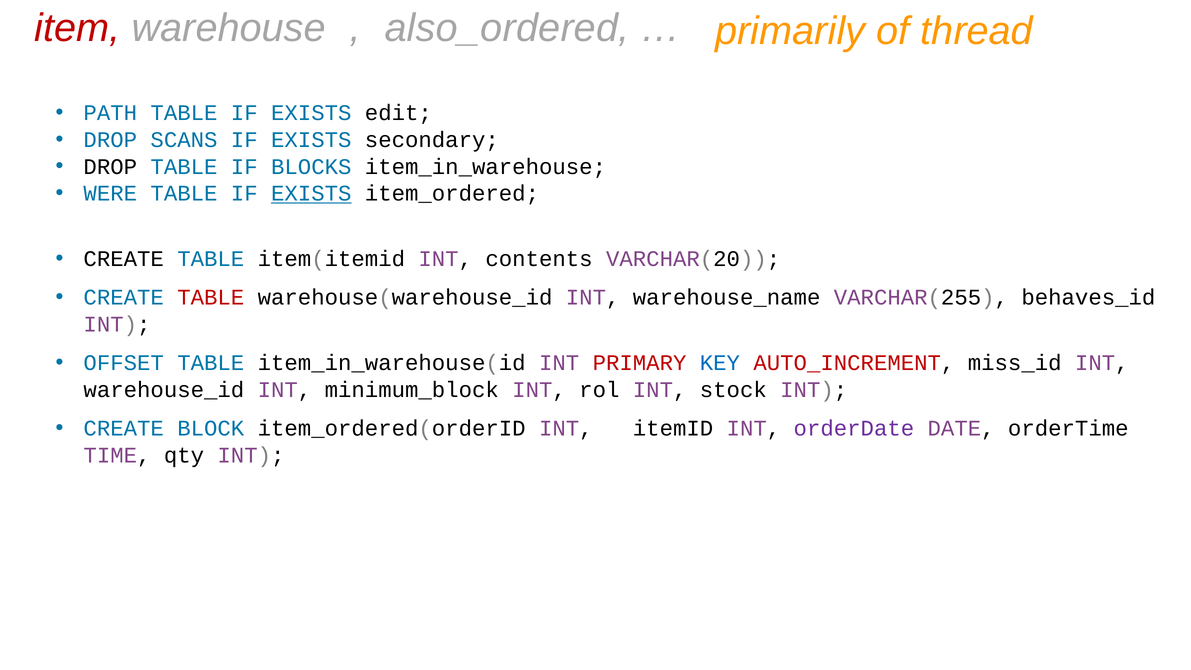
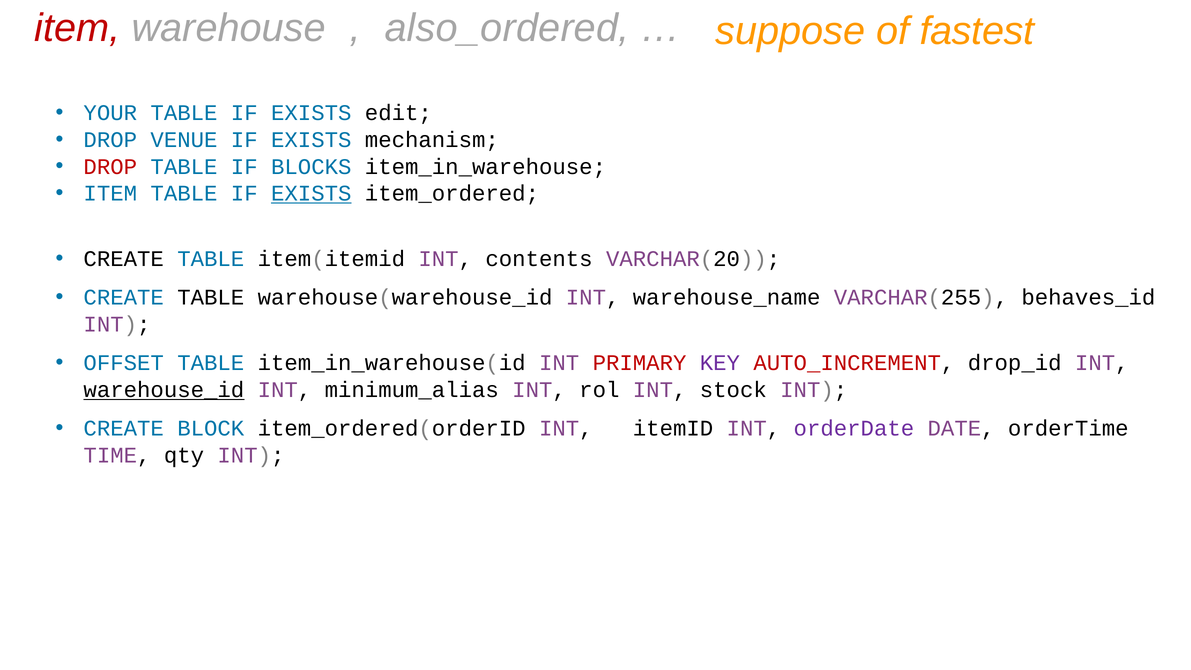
primarily: primarily -> suppose
thread: thread -> fastest
PATH: PATH -> YOUR
SCANS: SCANS -> VENUE
secondary: secondary -> mechanism
DROP at (110, 167) colour: black -> red
WERE at (110, 193): WERE -> ITEM
TABLE at (211, 298) colour: red -> black
KEY colour: blue -> purple
miss_id: miss_id -> drop_id
warehouse_id underline: none -> present
minimum_block: minimum_block -> minimum_alias
